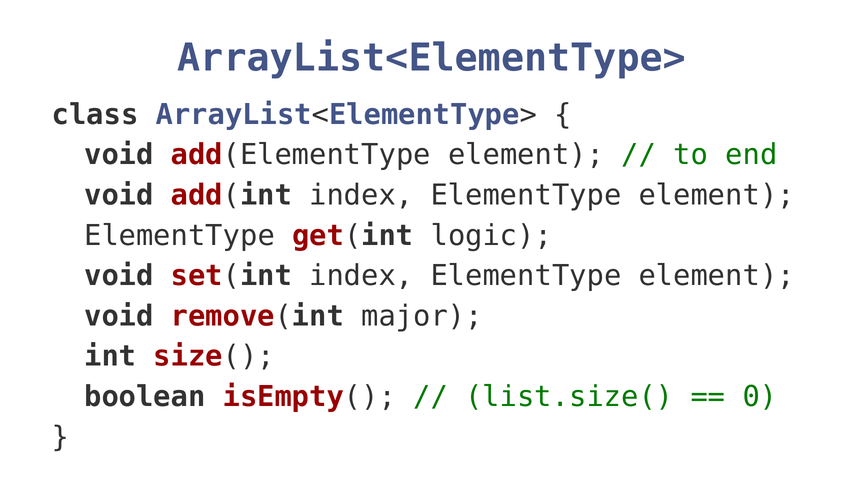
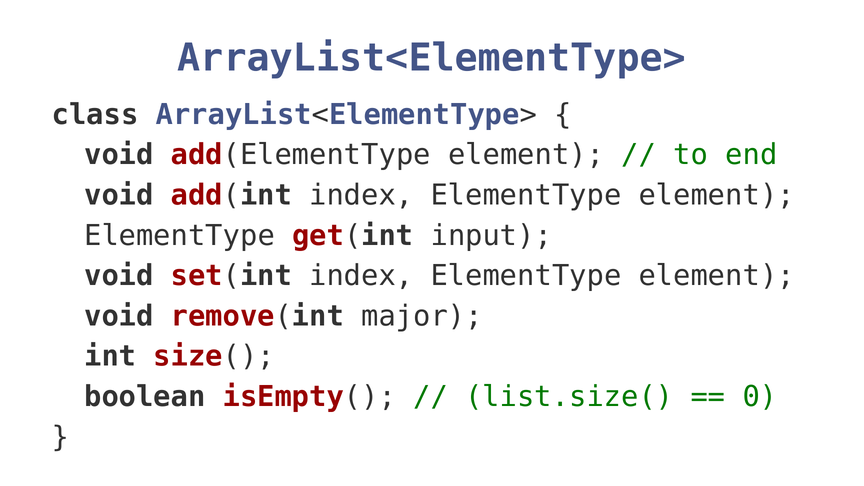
logic: logic -> input
